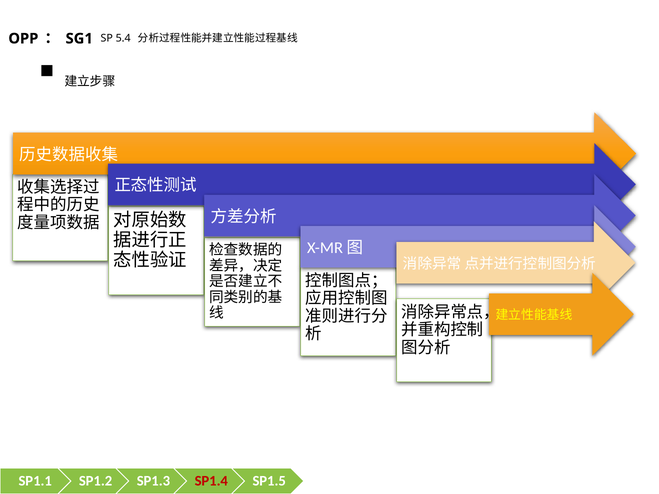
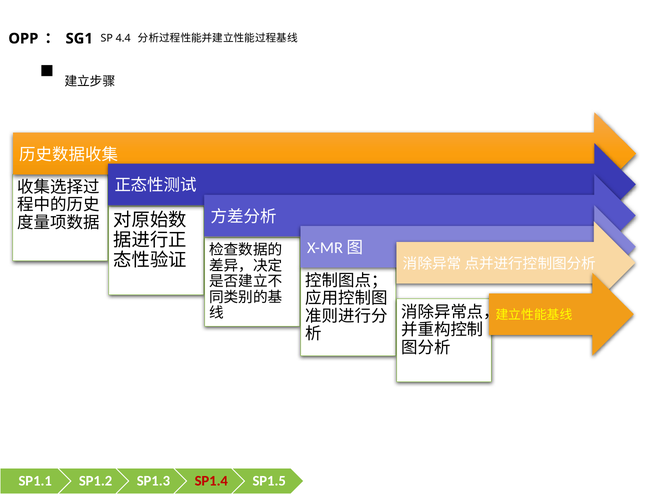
5.4: 5.4 -> 4.4
